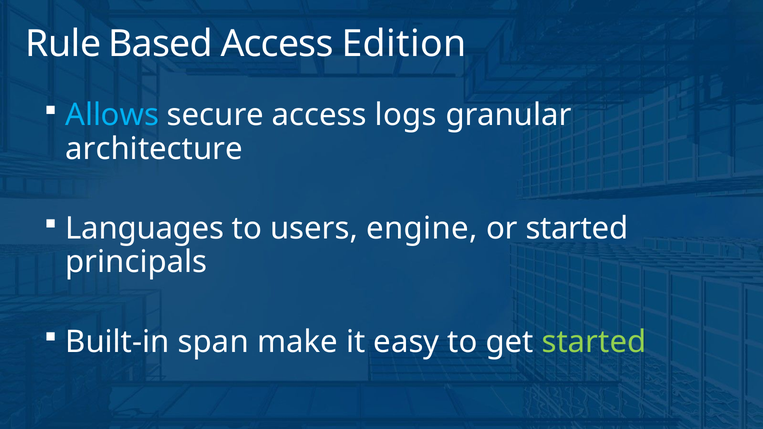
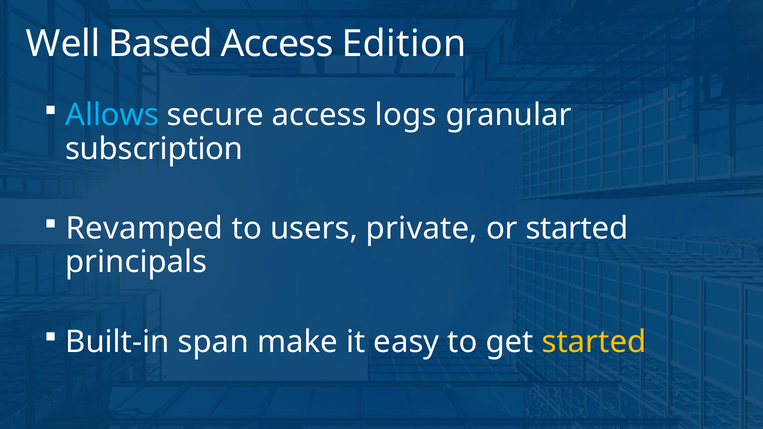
Rule: Rule -> Well
architecture: architecture -> subscription
Languages: Languages -> Revamped
engine: engine -> private
started at (594, 342) colour: light green -> yellow
